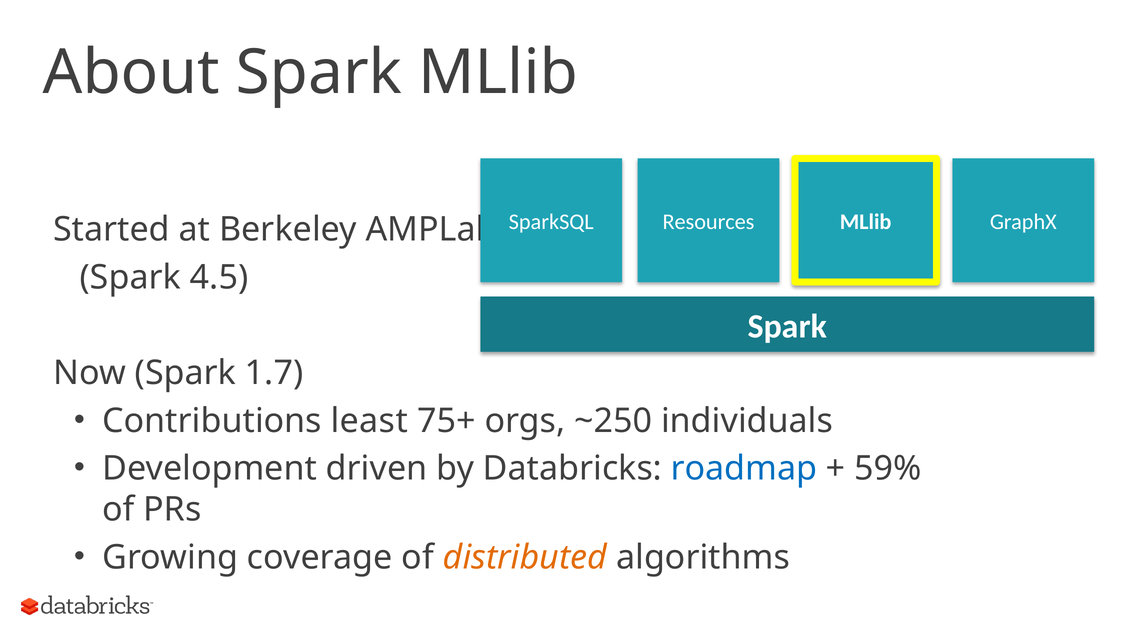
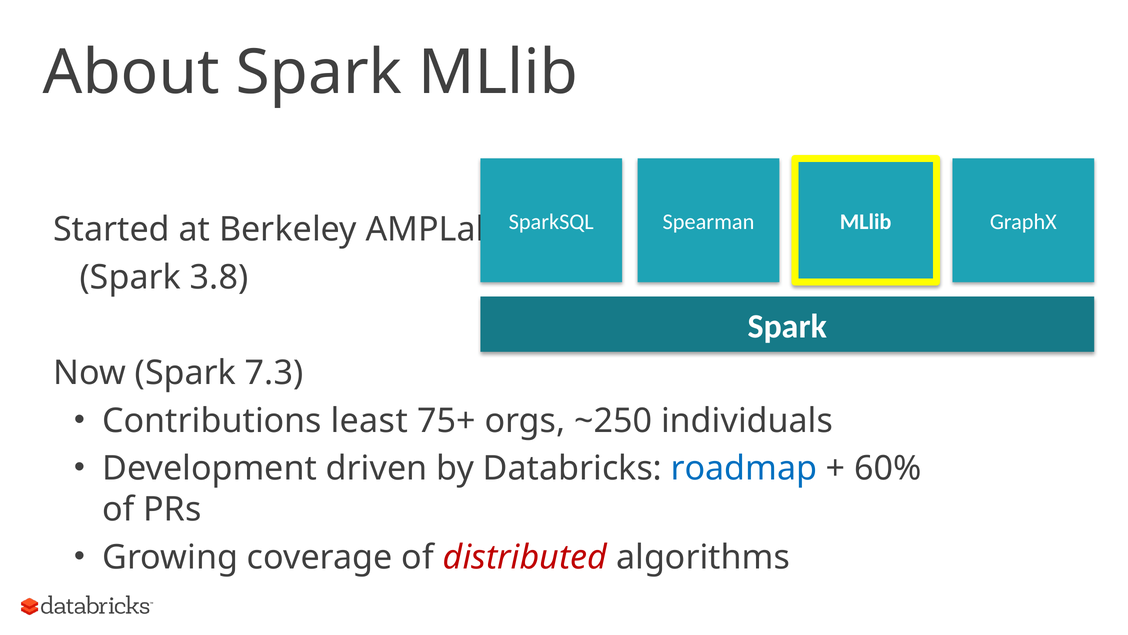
Resources: Resources -> Spearman
4.5: 4.5 -> 3.8
1.7: 1.7 -> 7.3
59%: 59% -> 60%
distributed colour: orange -> red
